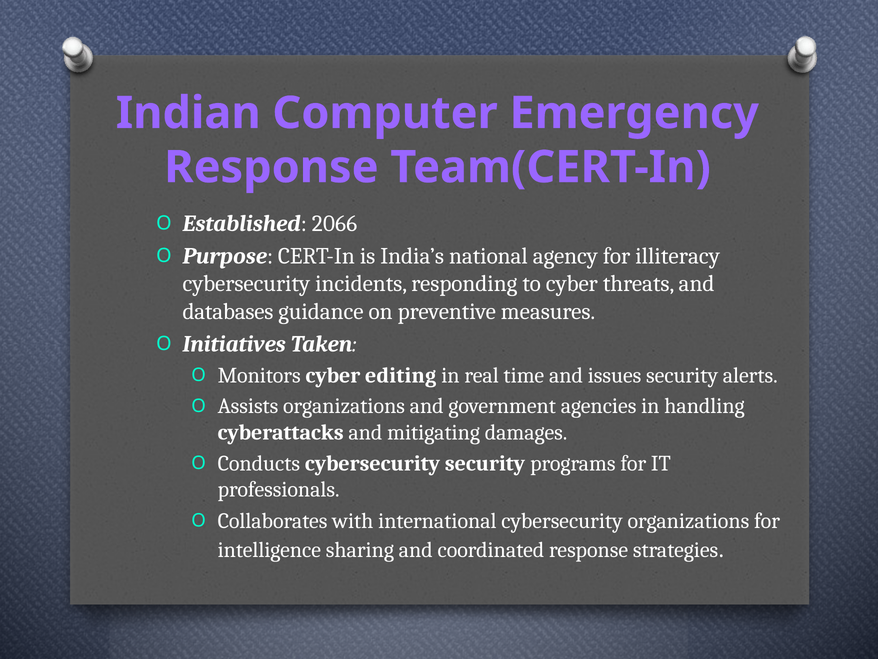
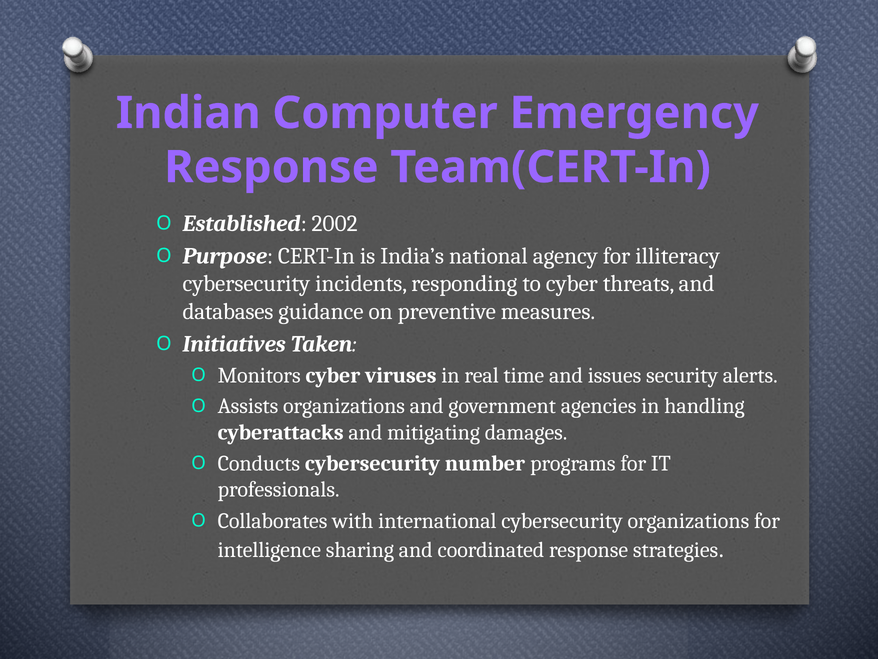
2066: 2066 -> 2002
editing: editing -> viruses
cybersecurity security: security -> number
